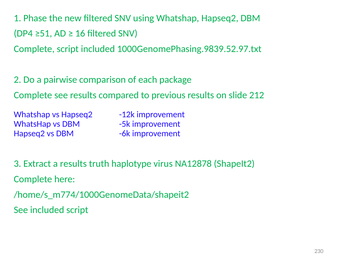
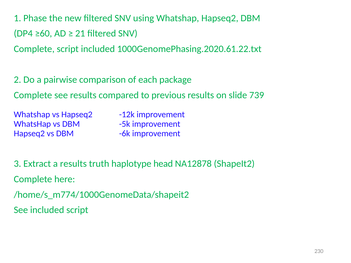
≥51: ≥51 -> ≥60
16: 16 -> 21
1000GenomePhasing.9839.52.97.txt: 1000GenomePhasing.9839.52.97.txt -> 1000GenomePhasing.2020.61.22.txt
212: 212 -> 739
virus: virus -> head
